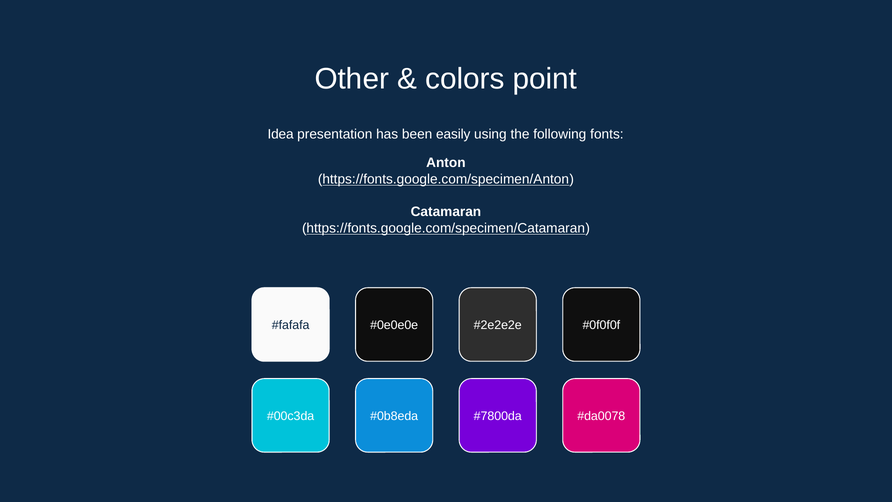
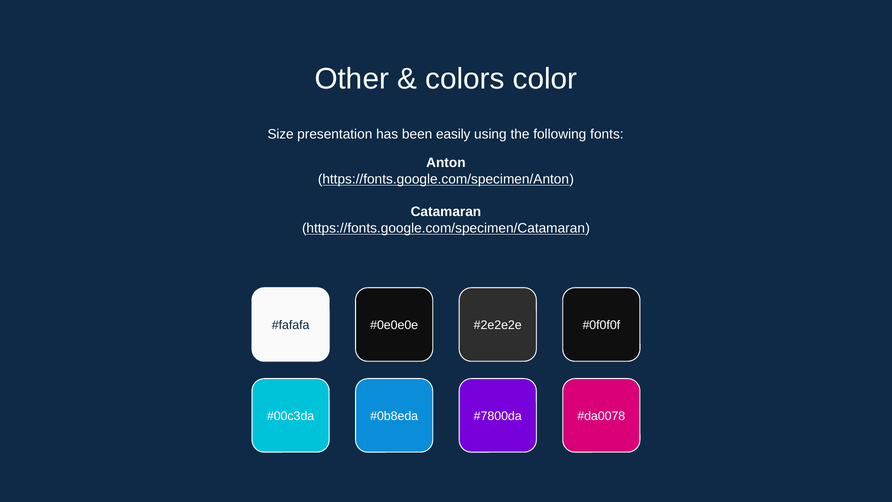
point: point -> color
Idea: Idea -> Size
